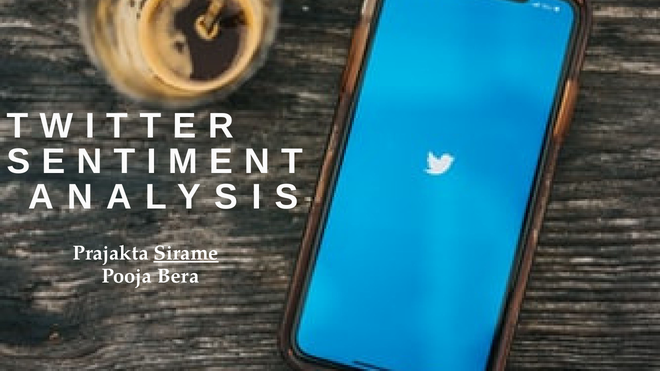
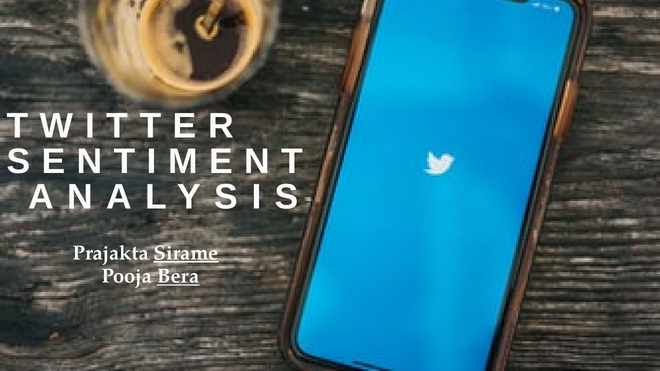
Bera underline: none -> present
